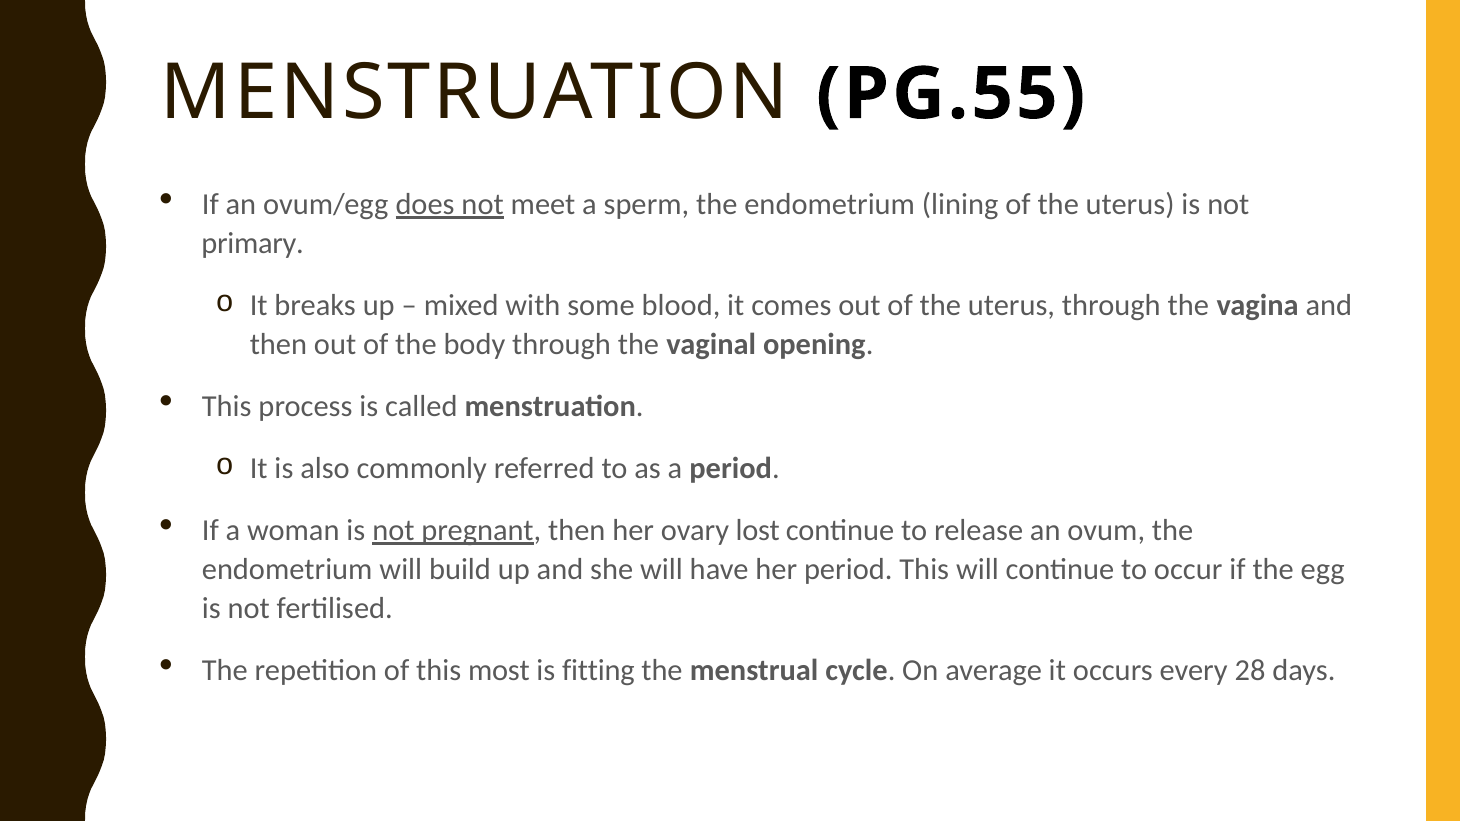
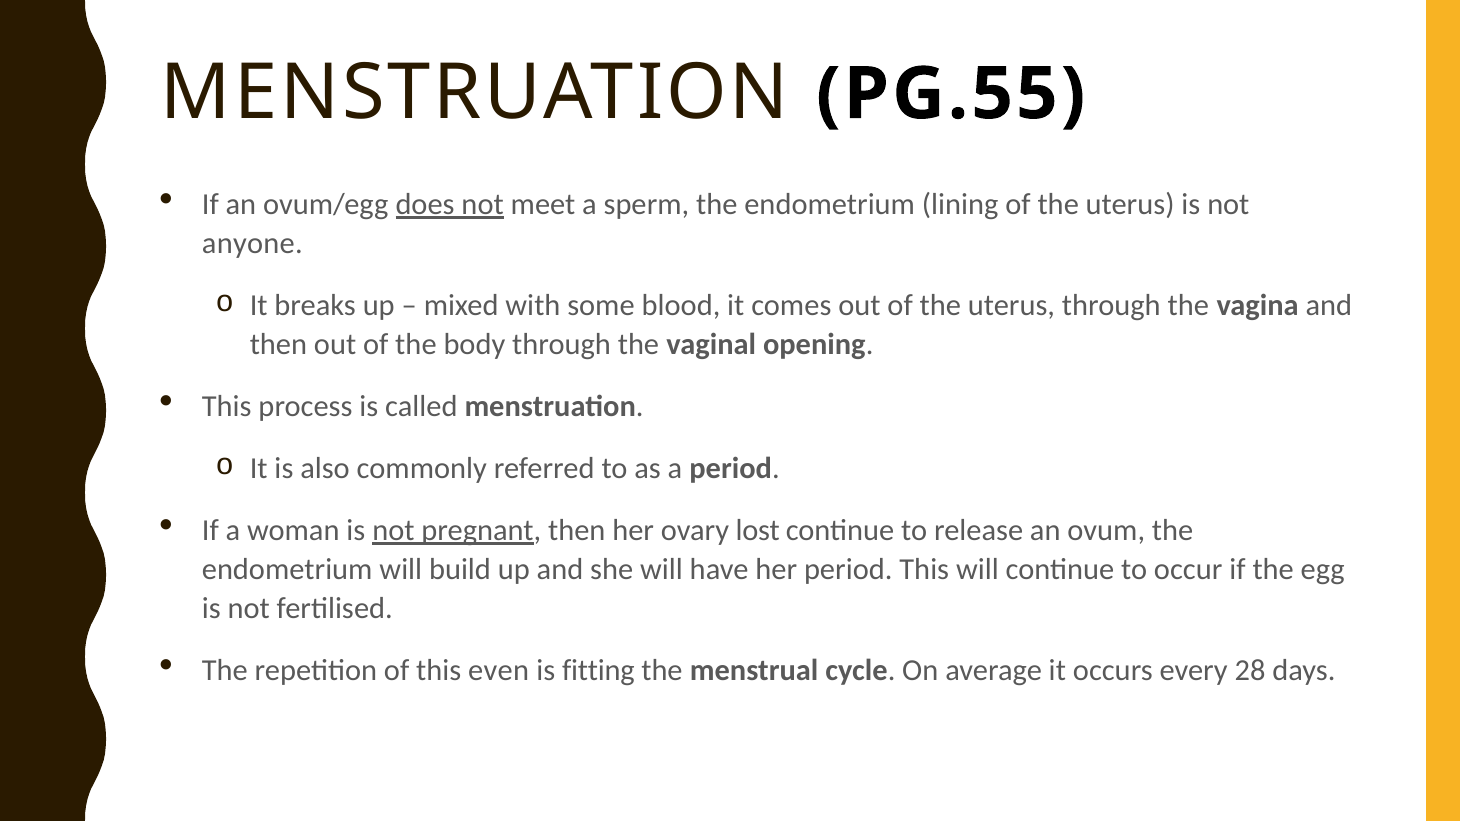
primary: primary -> anyone
most: most -> even
